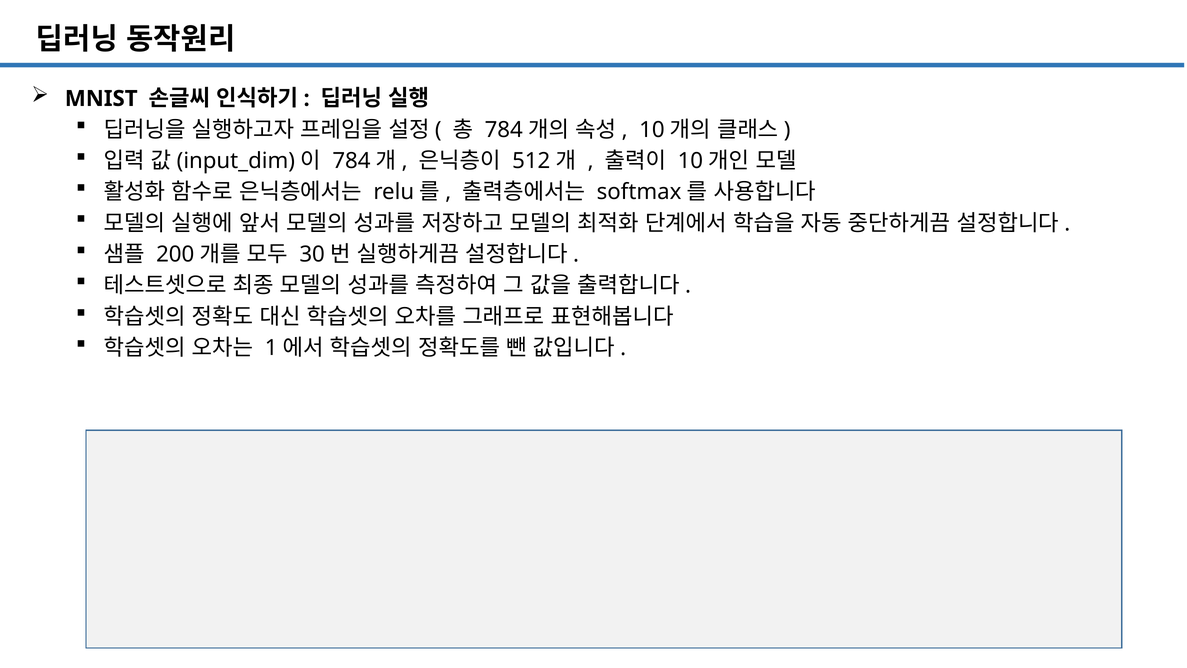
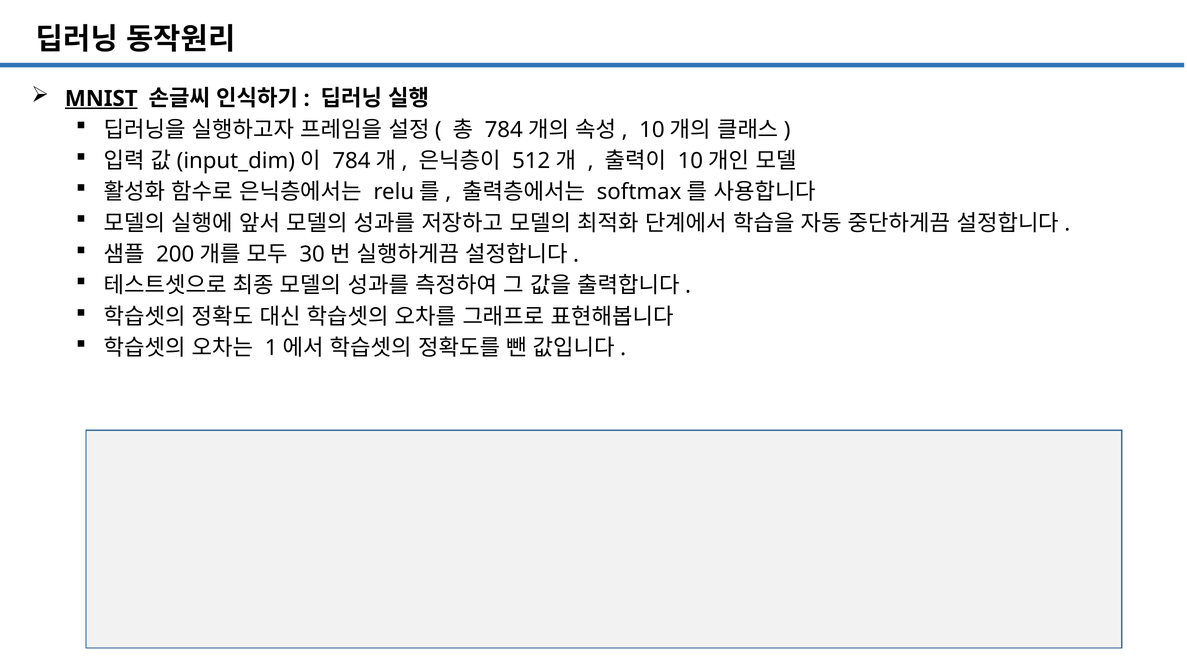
MNIST underline: none -> present
